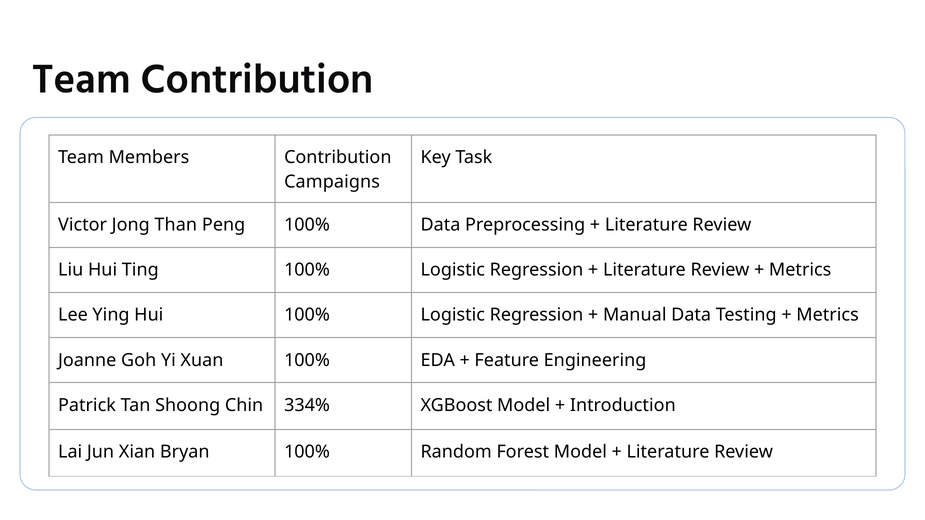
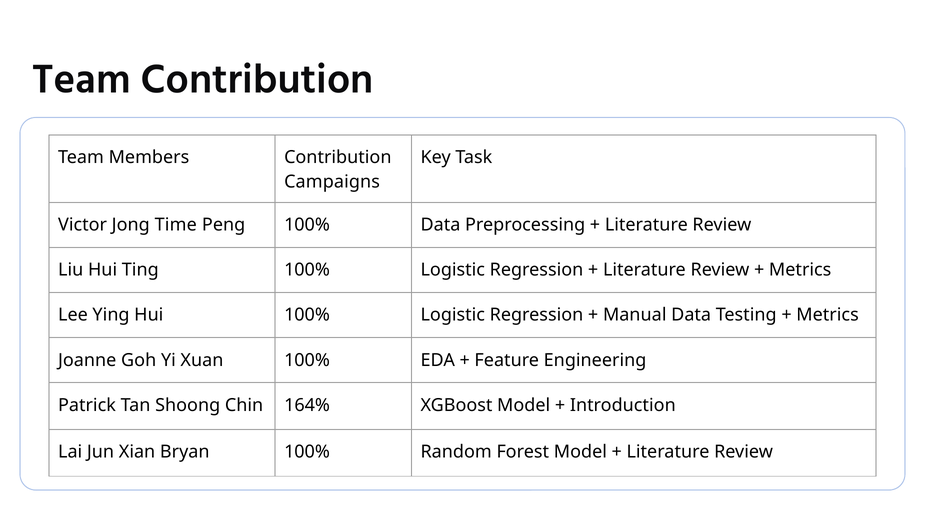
Than: Than -> Time
334%: 334% -> 164%
